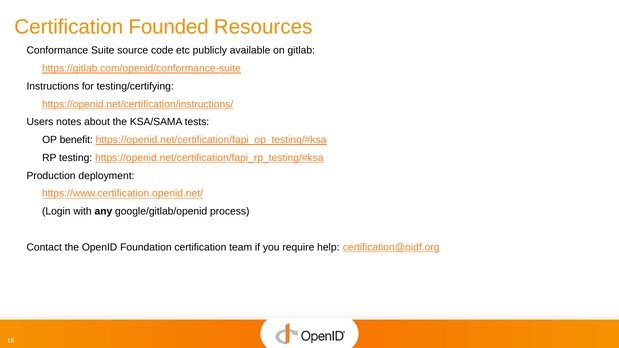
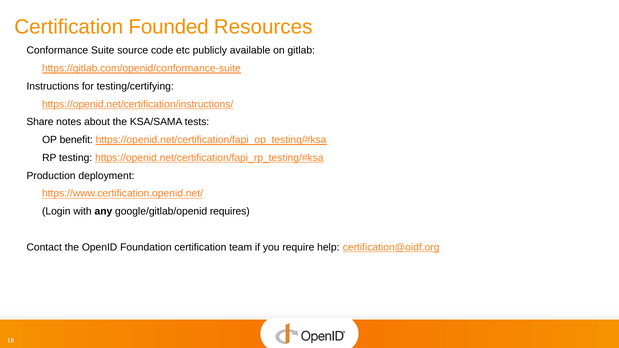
Users: Users -> Share
process: process -> requires
